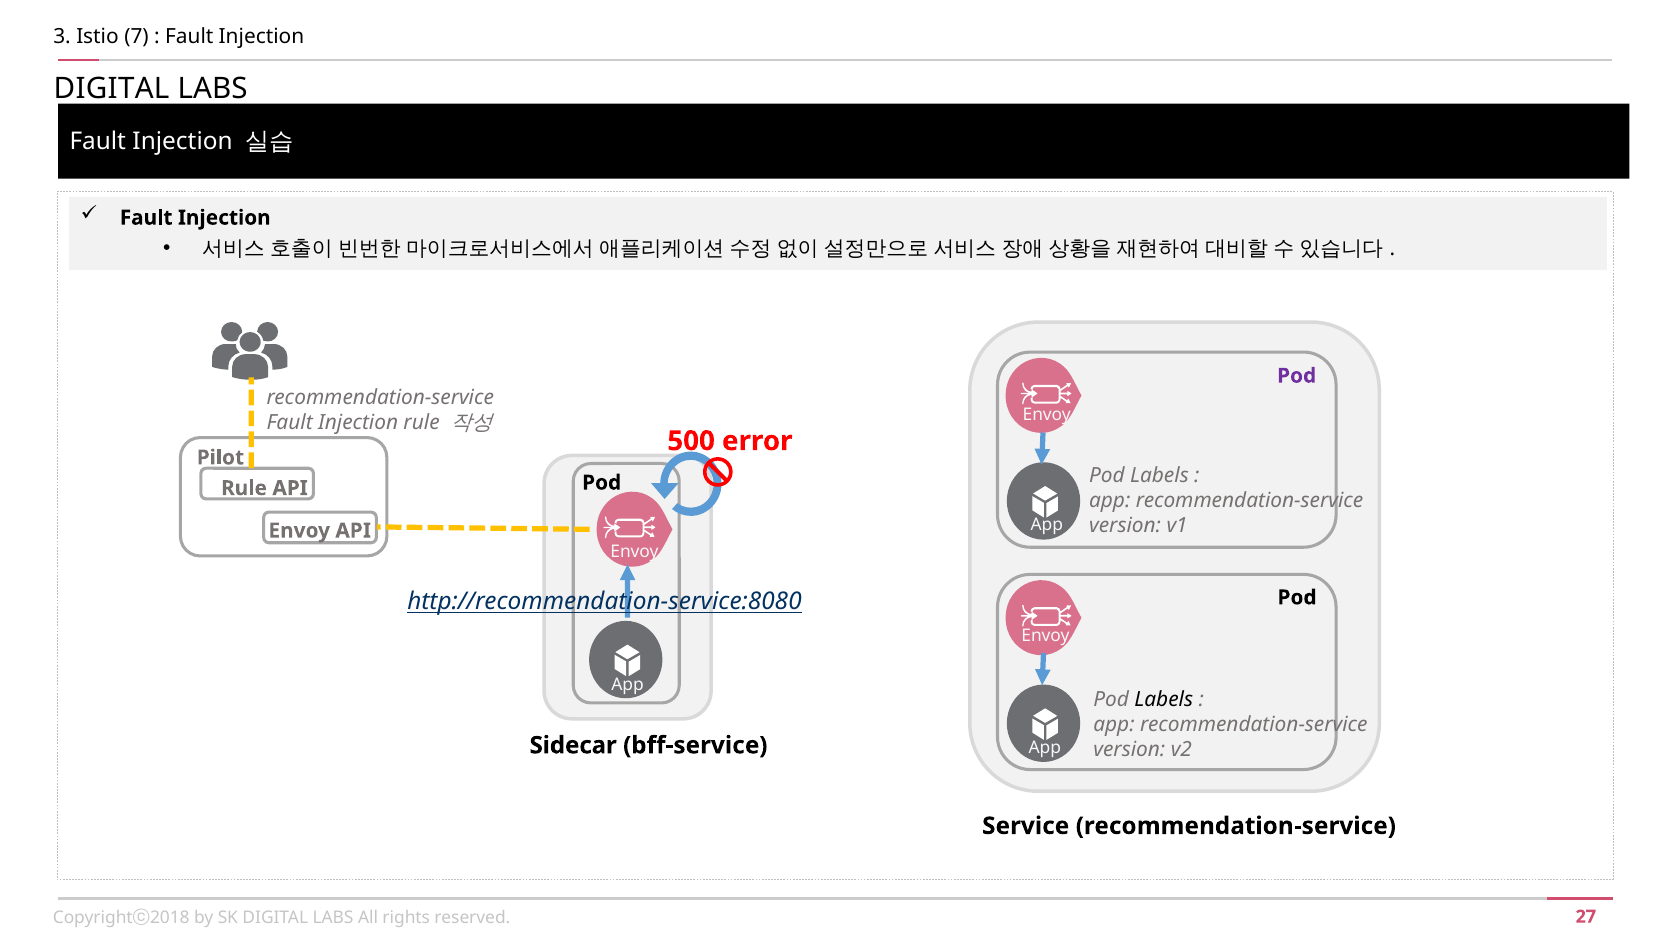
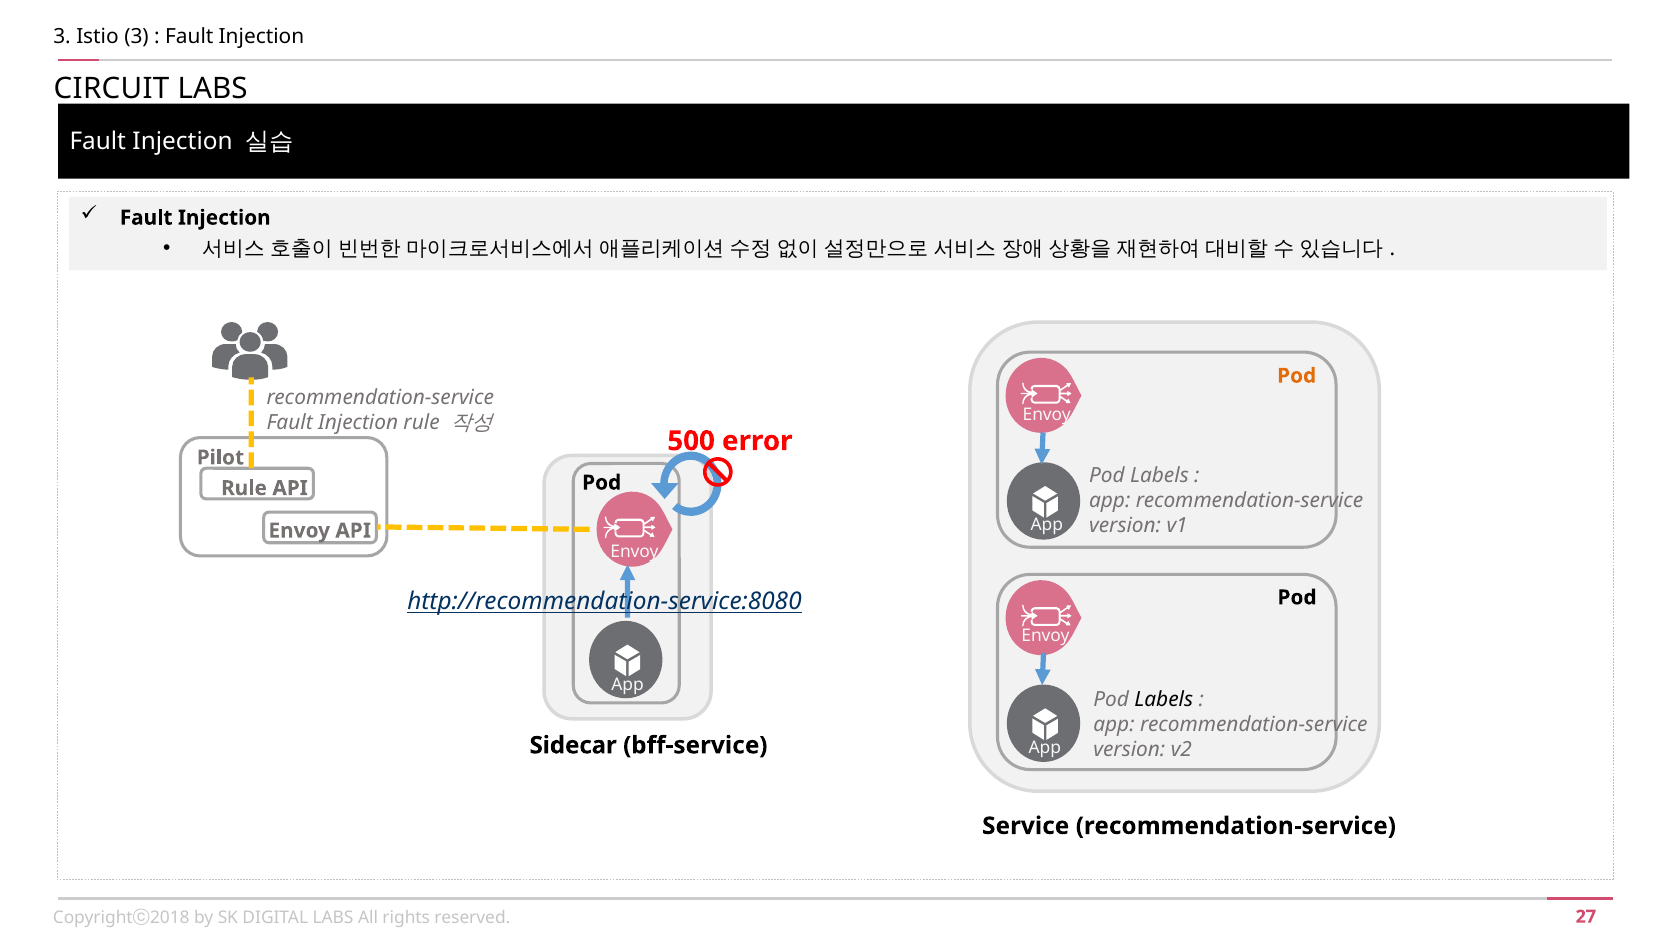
Istio 7: 7 -> 3
DIGITAL at (112, 89): DIGITAL -> CIRCUIT
Pod at (1297, 376) colour: purple -> orange
